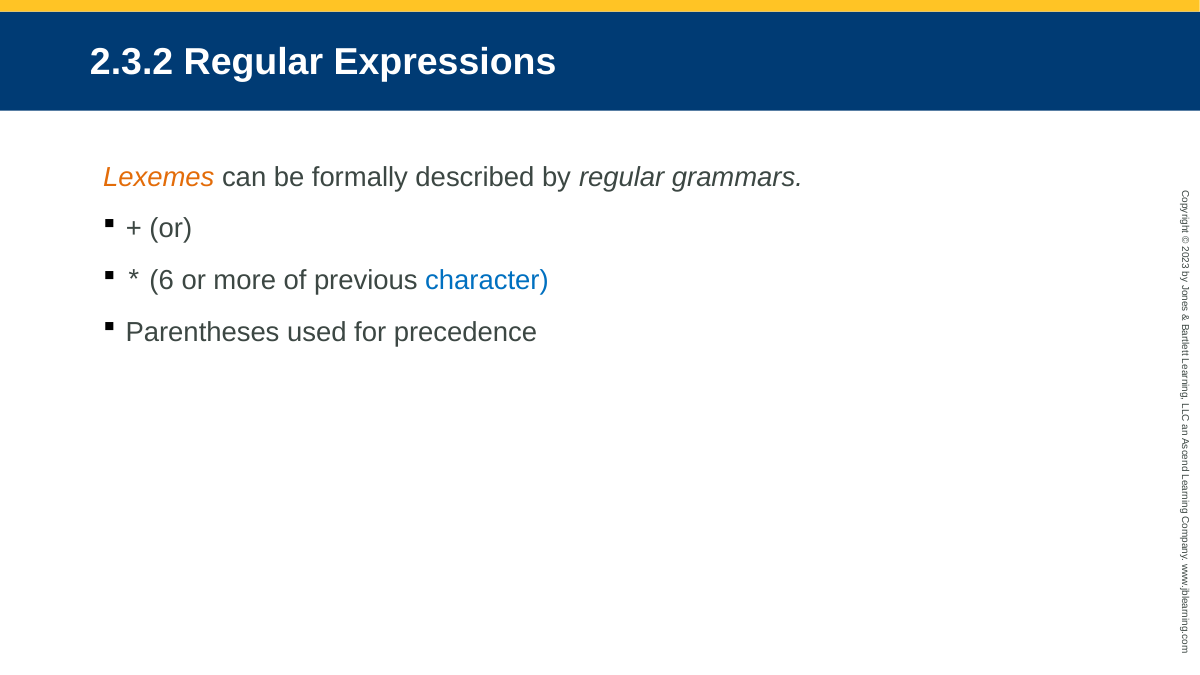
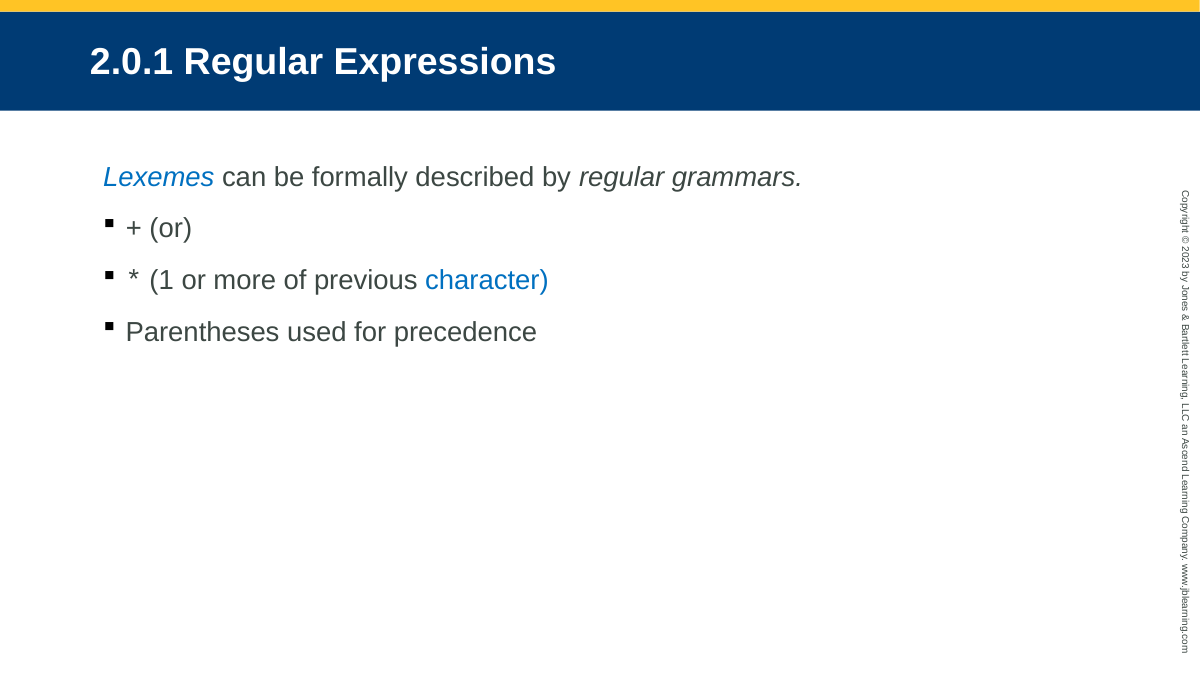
2.3.2: 2.3.2 -> 2.0.1
Lexemes colour: orange -> blue
6: 6 -> 1
